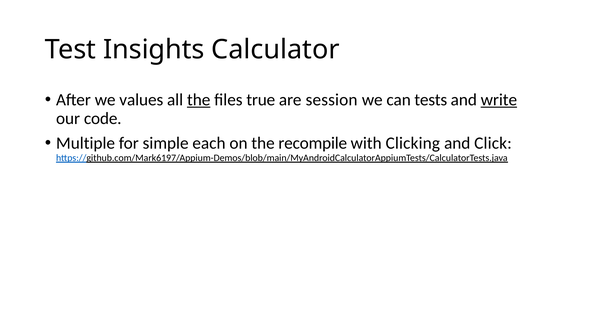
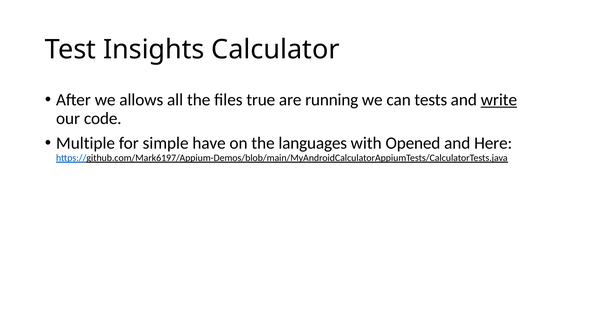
values: values -> allows
the at (199, 100) underline: present -> none
session: session -> running
each: each -> have
recompile: recompile -> languages
Clicking: Clicking -> Opened
Click: Click -> Here
